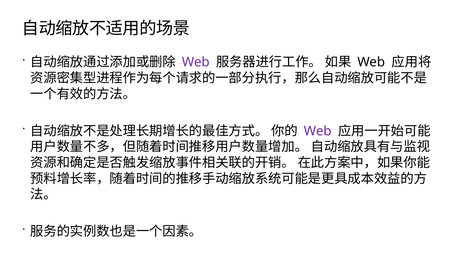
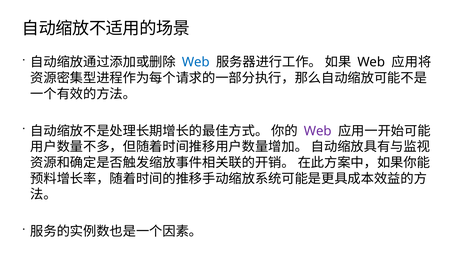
Web at (196, 62) colour: purple -> blue
